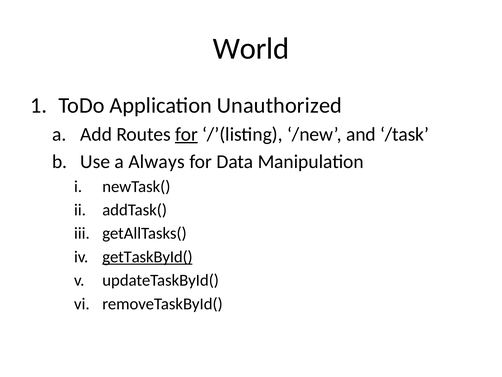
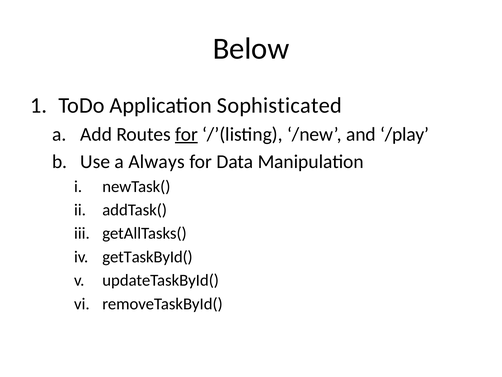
World: World -> Below
Unauthorized: Unauthorized -> Sophisticated
/task: /task -> /play
getTaskById( underline: present -> none
